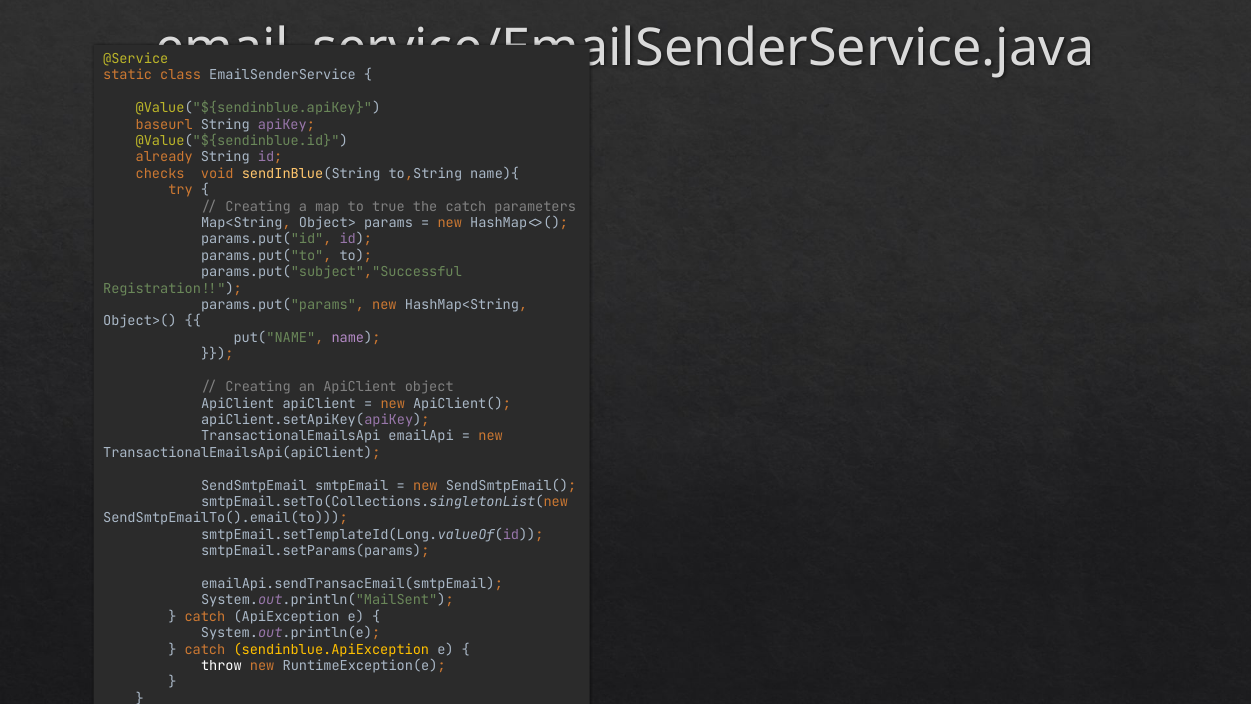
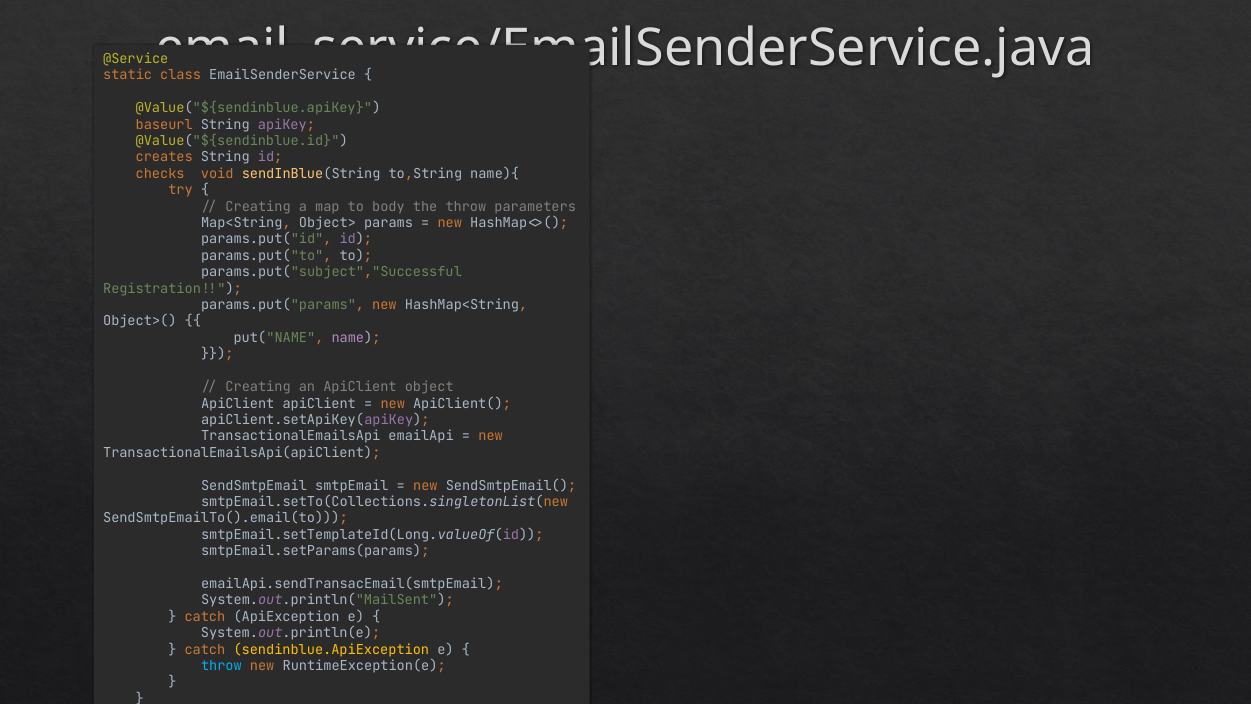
already: already -> creates
true: true -> body
the catch: catch -> throw
throw at (221, 666) colour: white -> light blue
